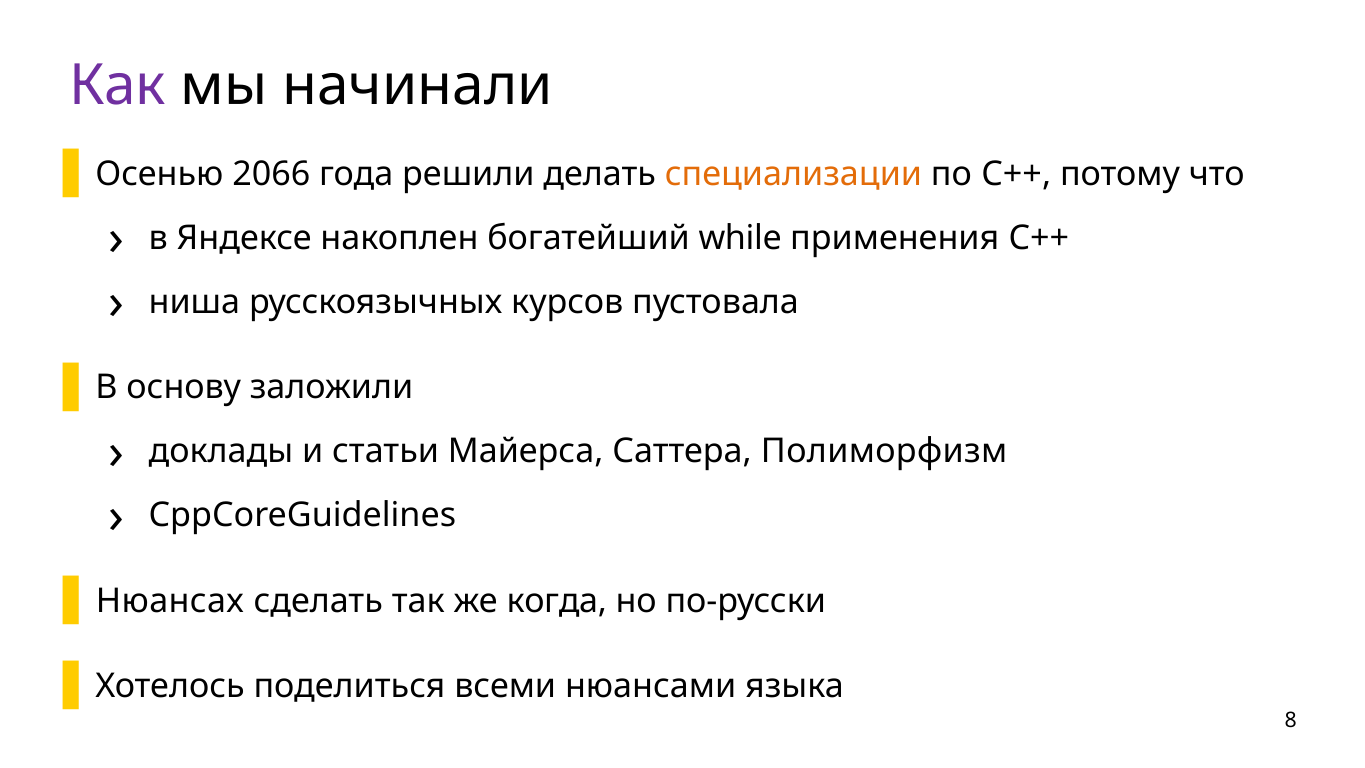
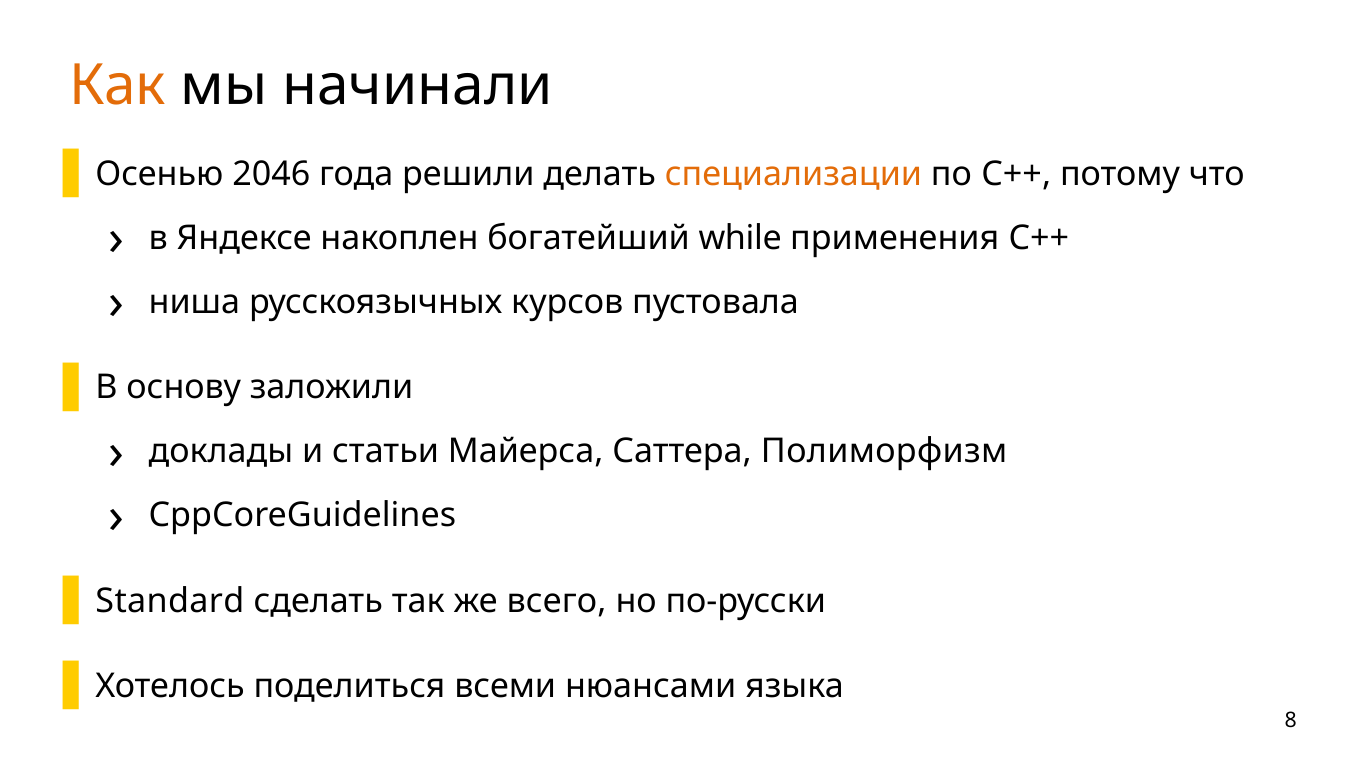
Как colour: purple -> orange
2066: 2066 -> 2046
Нюансах: Нюансах -> Standard
когда: когда -> всего
